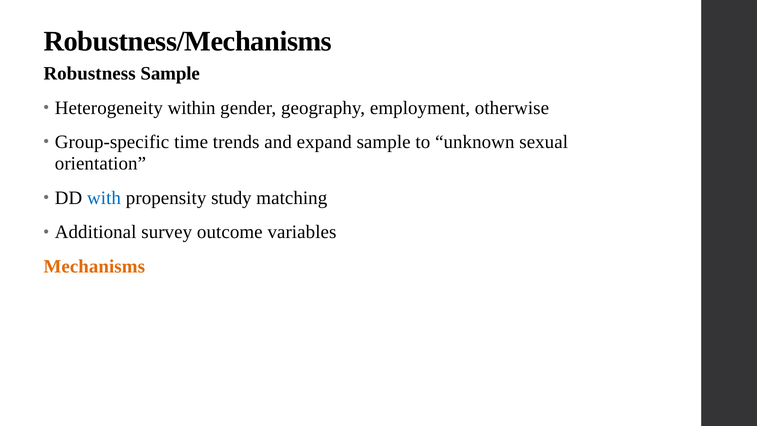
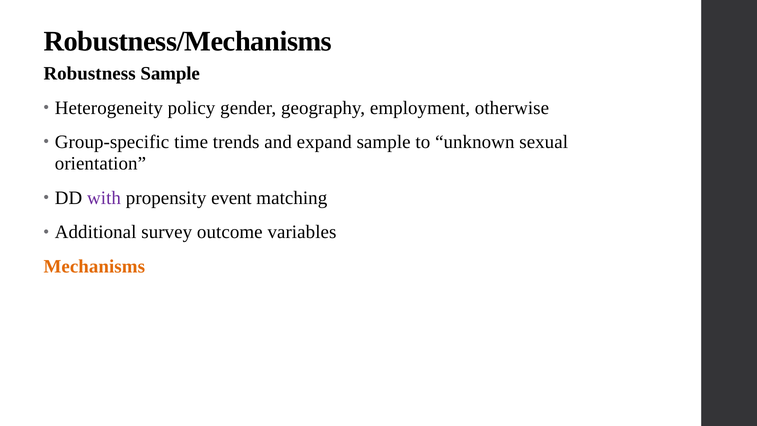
within: within -> policy
with colour: blue -> purple
study: study -> event
